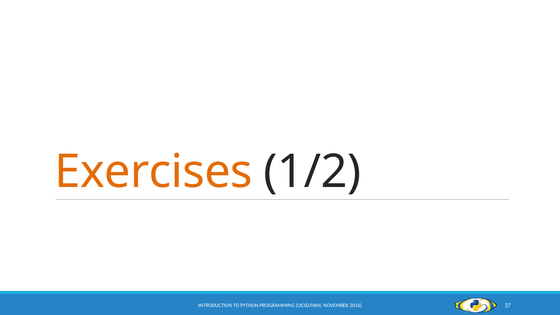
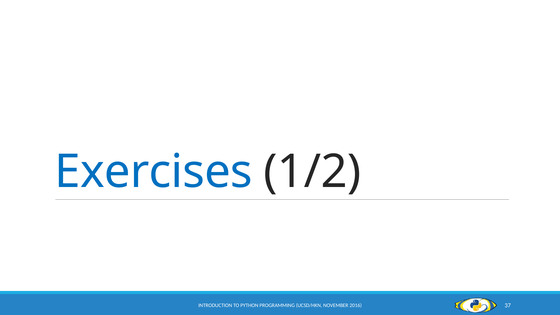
Exercises colour: orange -> blue
